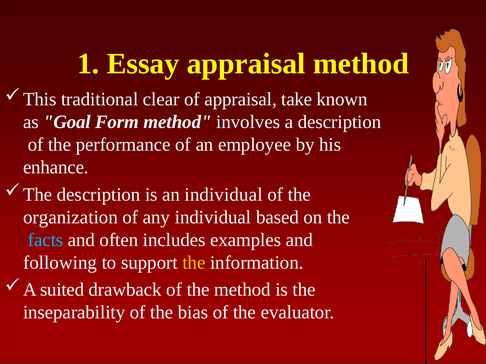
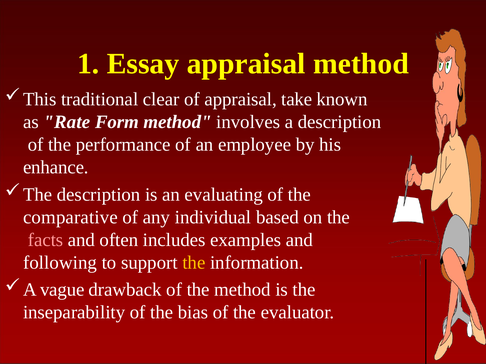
Goal: Goal -> Rate
an individual: individual -> evaluating
organization: organization -> comparative
facts colour: light blue -> pink
suited: suited -> vague
